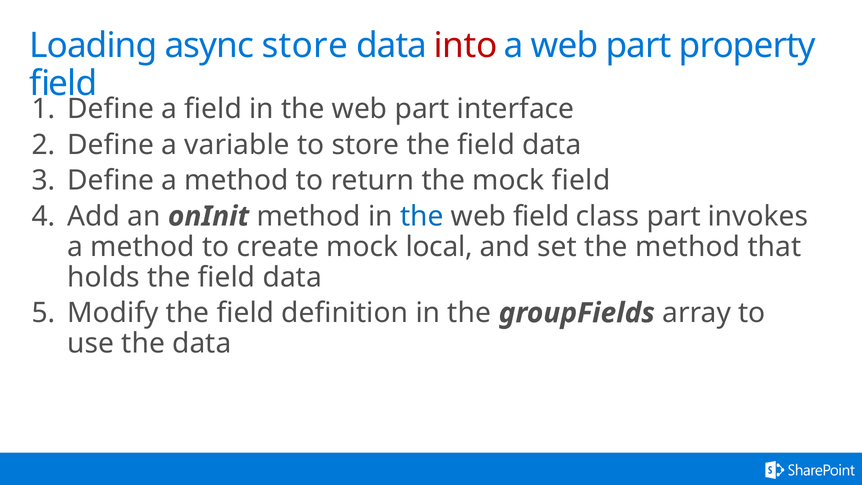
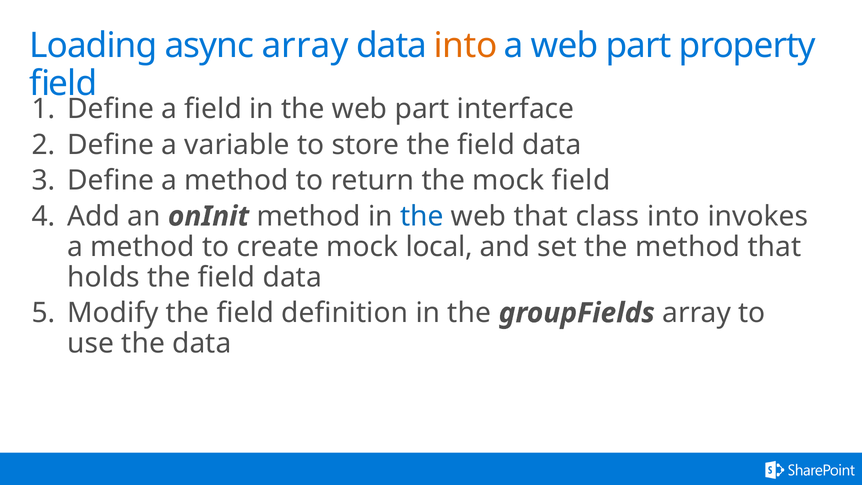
async store: store -> array
into at (466, 46) colour: red -> orange
web field: field -> that
class part: part -> into
